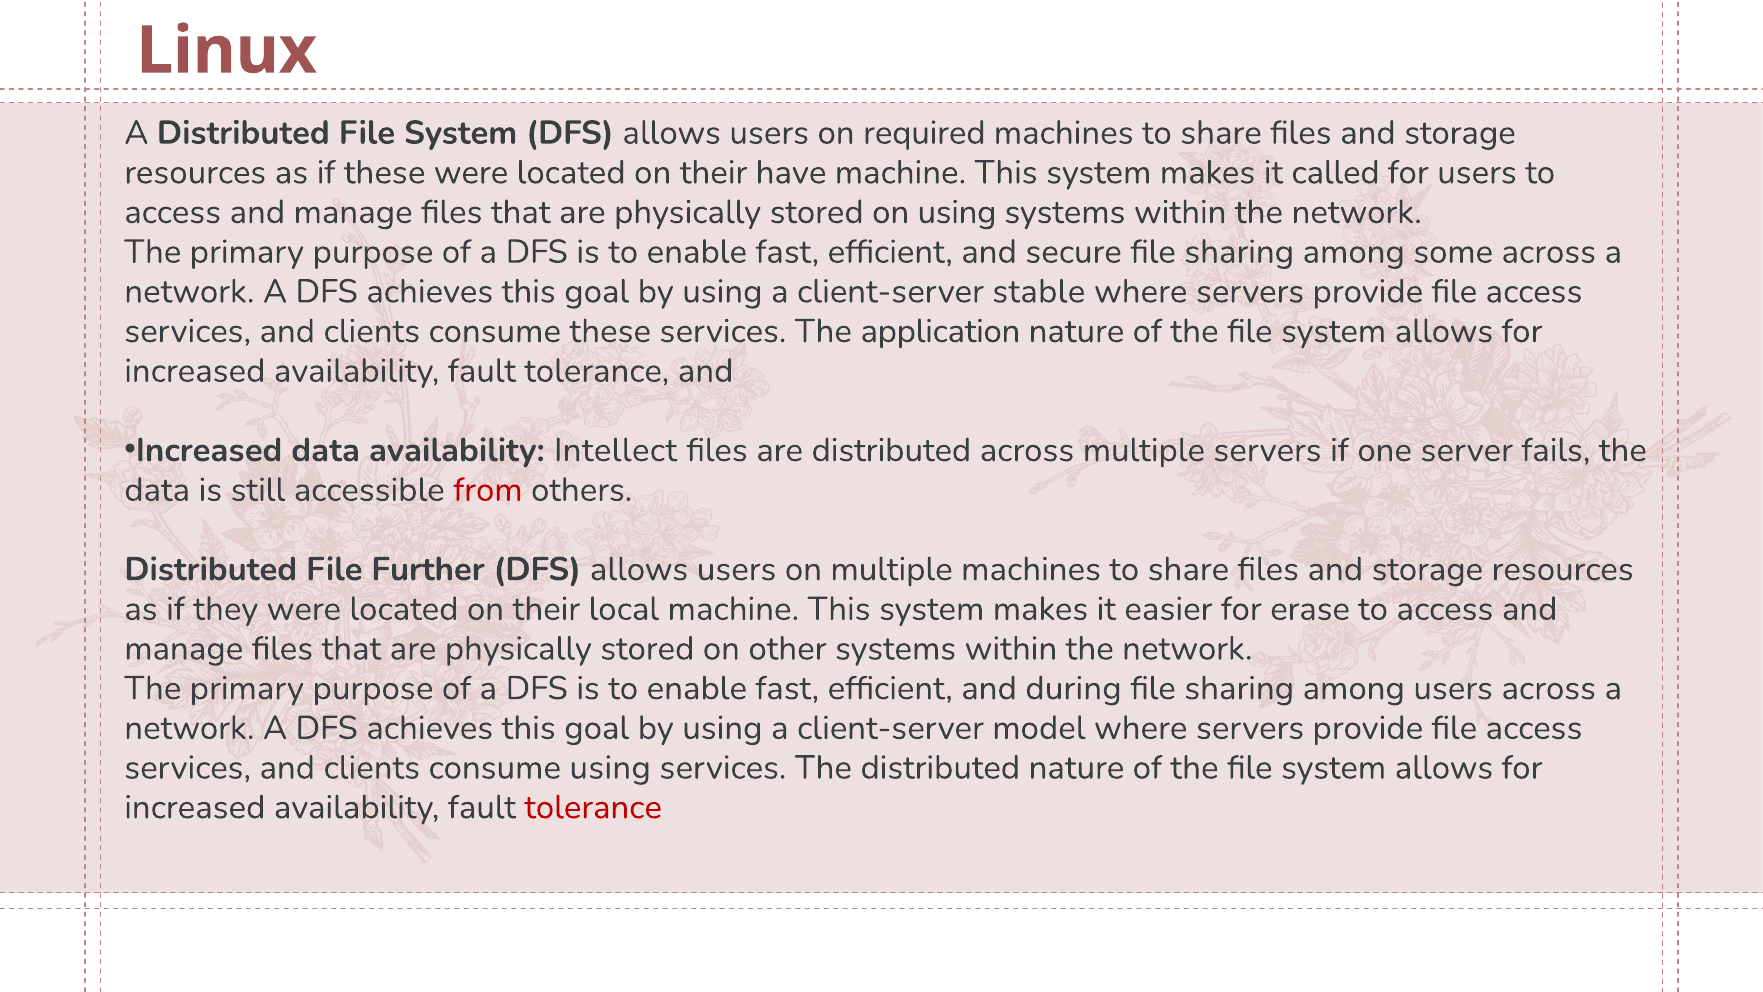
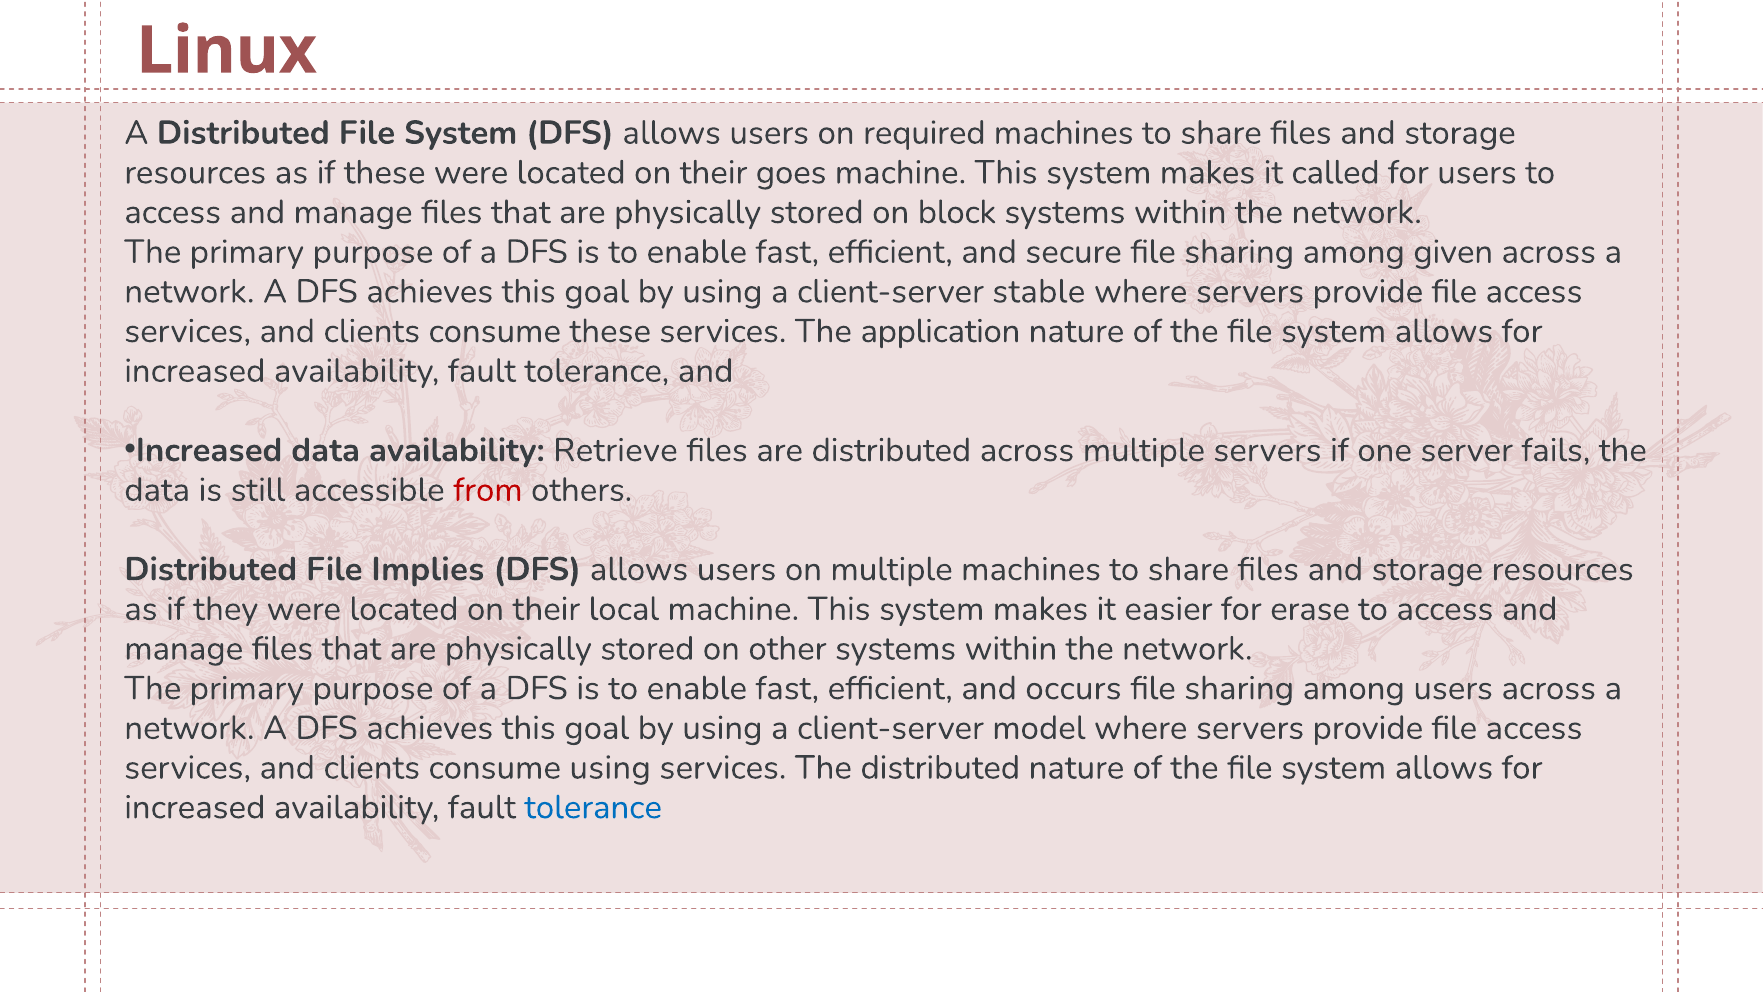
have: have -> goes
on using: using -> block
some: some -> given
Intellect: Intellect -> Retrieve
Further: Further -> Implies
during: during -> occurs
tolerance at (593, 807) colour: red -> blue
